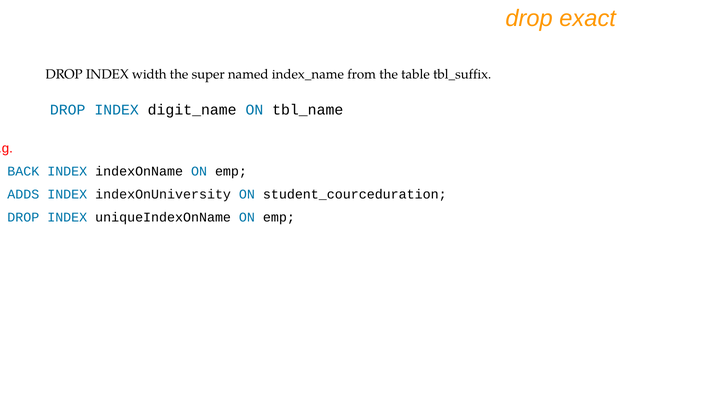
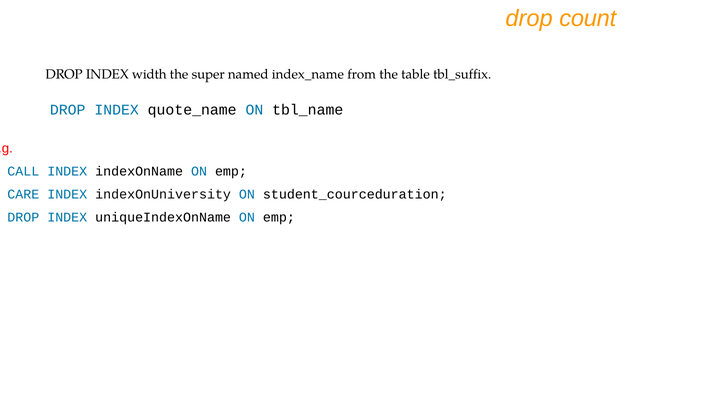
exact: exact -> count
digit_name: digit_name -> quote_name
BACK: BACK -> CALL
ADDS: ADDS -> CARE
